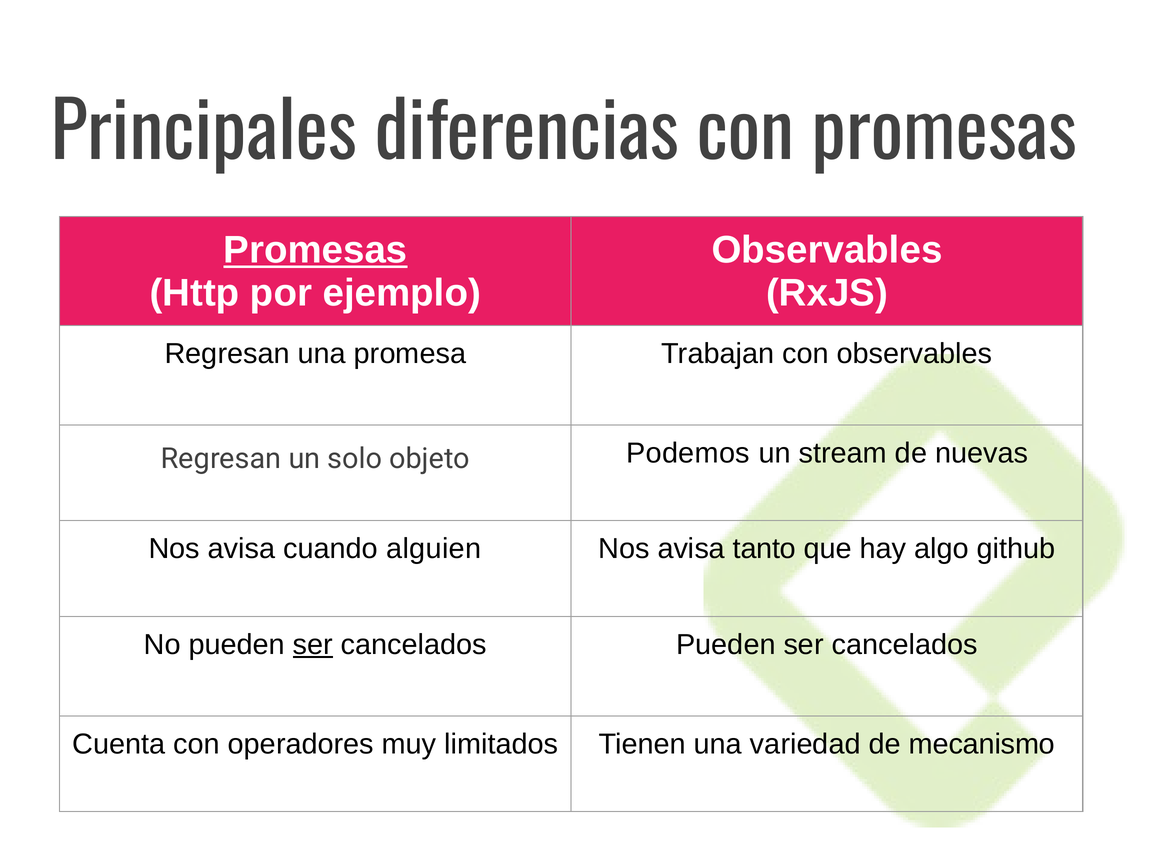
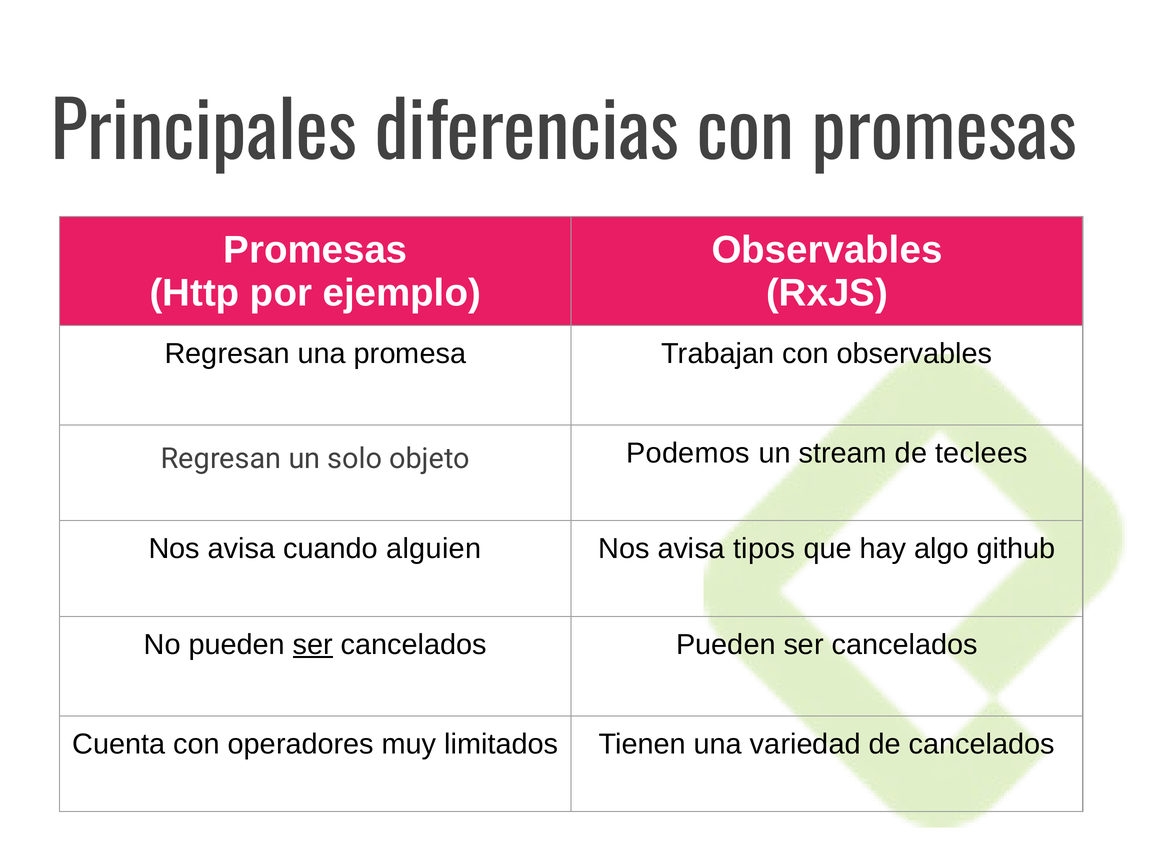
Promesas at (315, 250) underline: present -> none
nuevas: nuevas -> teclees
tanto: tanto -> tipos
de mecanismo: mecanismo -> cancelados
